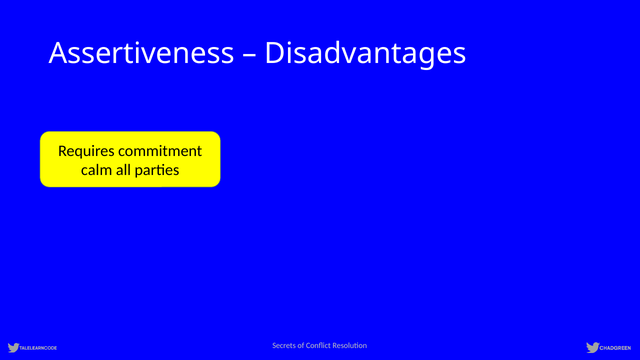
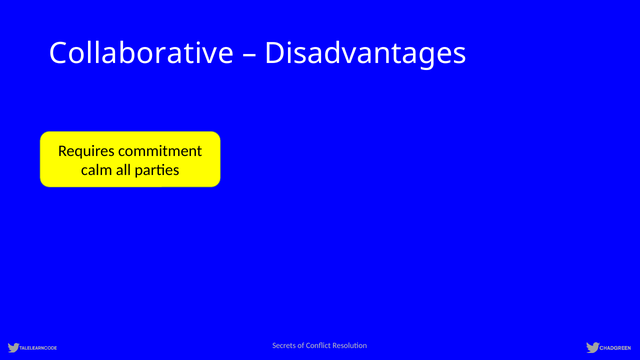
Assertiveness: Assertiveness -> Collaborative
